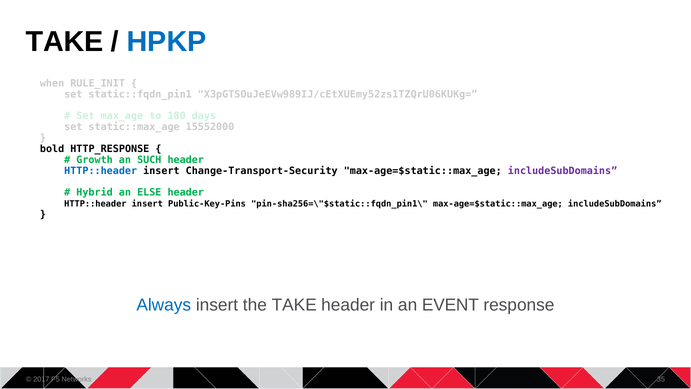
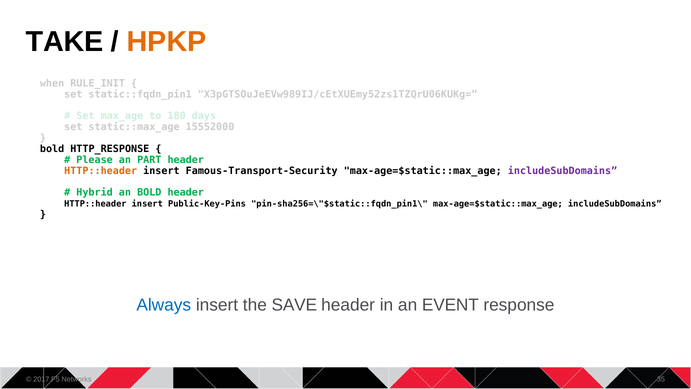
HPKP colour: blue -> orange
Growth: Growth -> Please
SUCH: SUCH -> PART
HTTP::header at (101, 171) colour: blue -> orange
Change-Transport-Security: Change-Transport-Security -> Famous-Transport-Security
an ELSE: ELSE -> BOLD
the TAKE: TAKE -> SAVE
